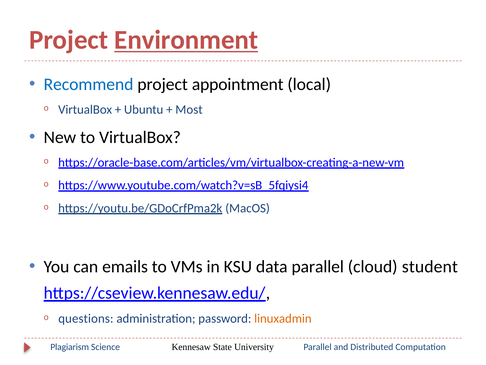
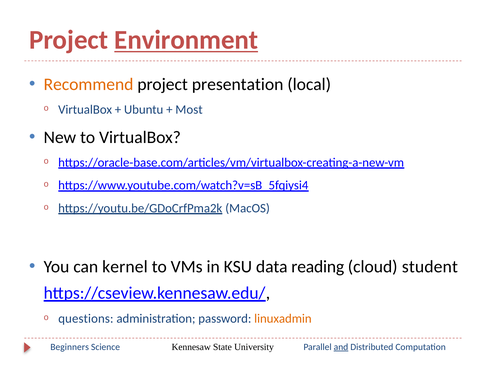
Recommend colour: blue -> orange
appointment: appointment -> presentation
emails: emails -> kernel
data parallel: parallel -> reading
Plagiarism: Plagiarism -> Beginners
and underline: none -> present
